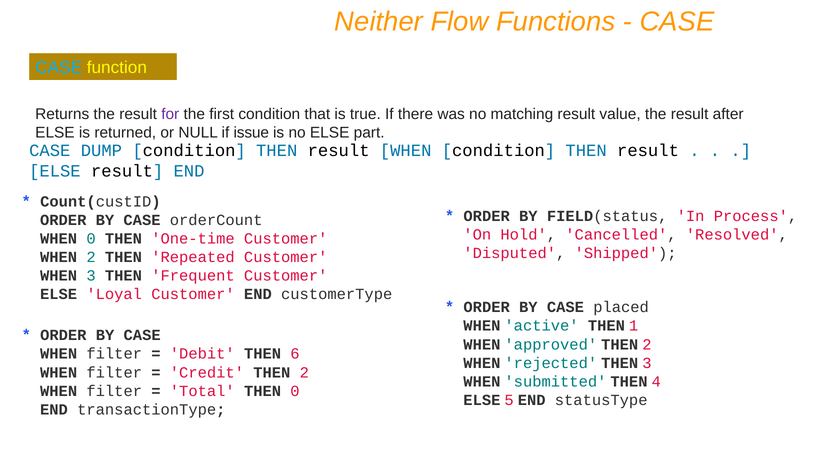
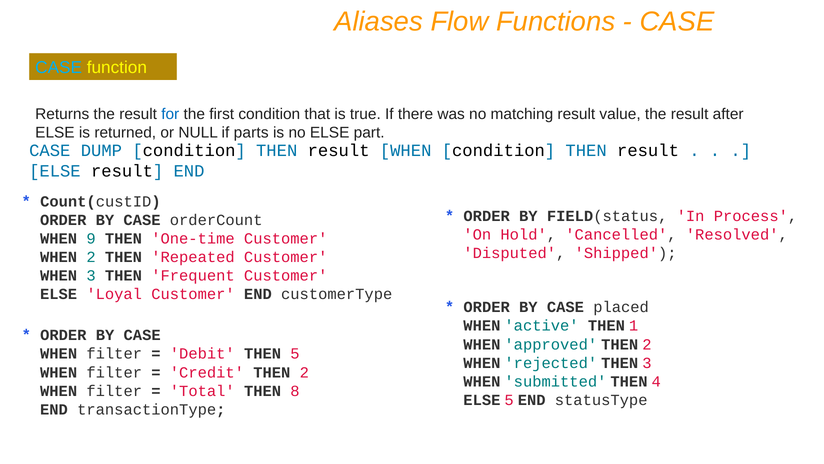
Neither: Neither -> Aliases
for colour: purple -> blue
issue: issue -> parts
WHEN 0: 0 -> 9
THEN 6: 6 -> 5
THEN 0: 0 -> 8
